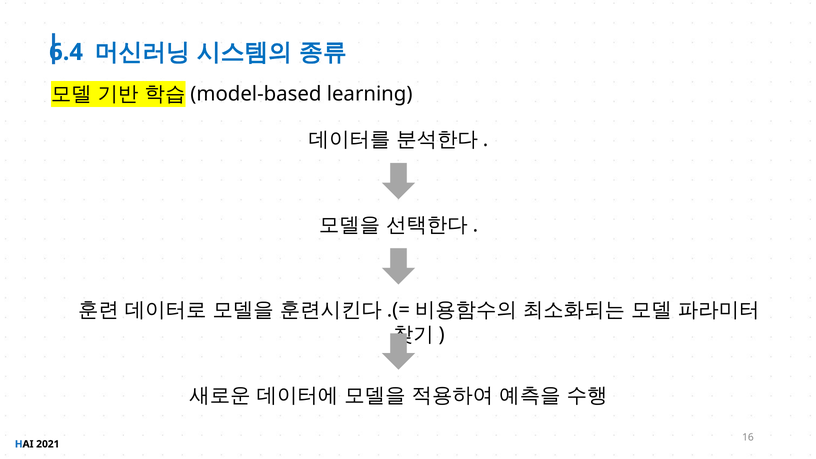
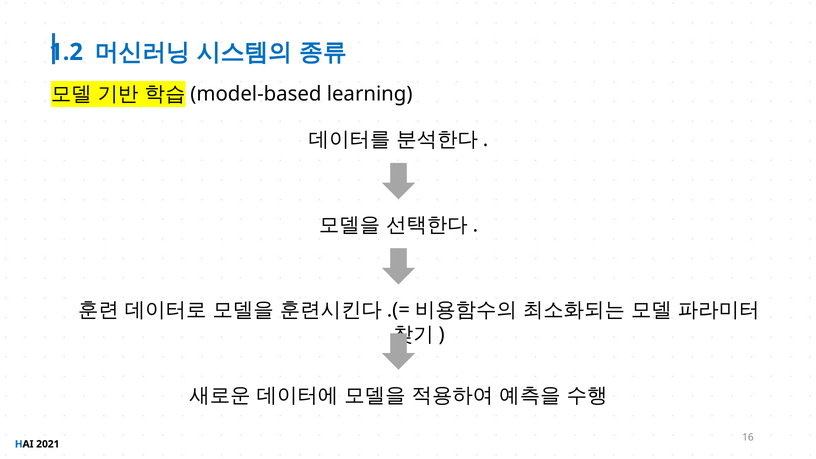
6.4: 6.4 -> 1.2
